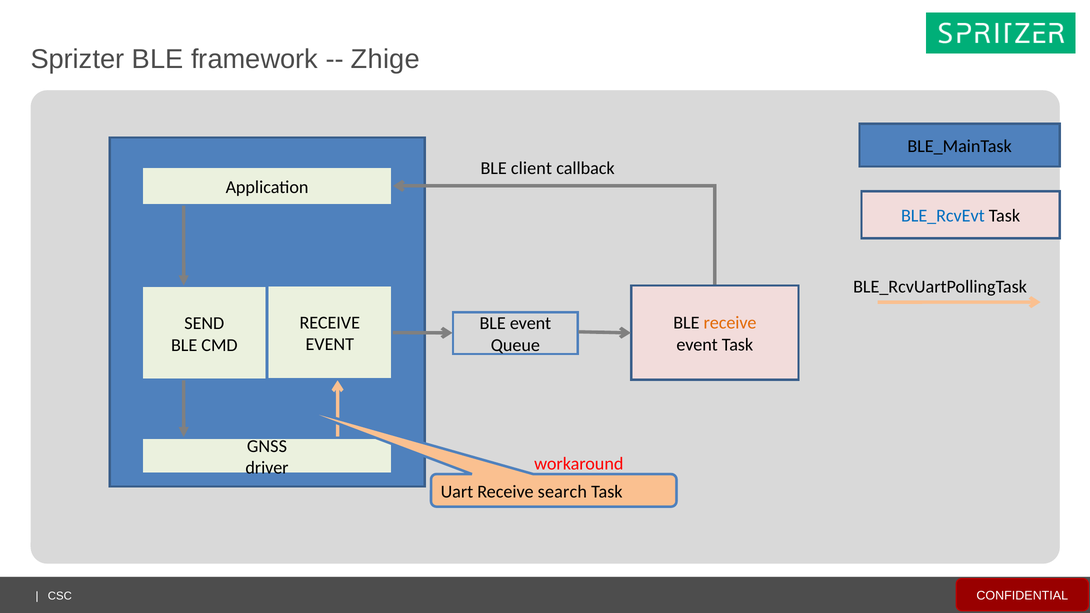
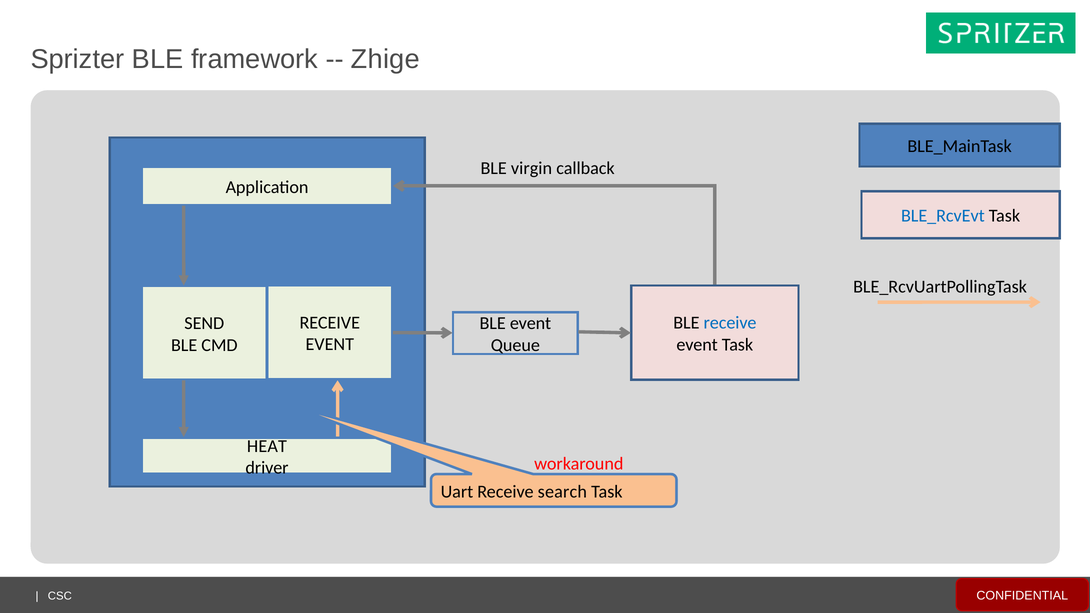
client: client -> virgin
receive at (730, 323) colour: orange -> blue
GNSS: GNSS -> HEAT
